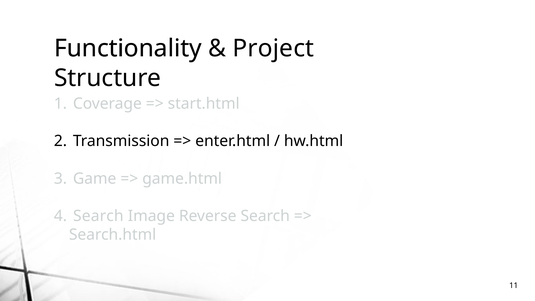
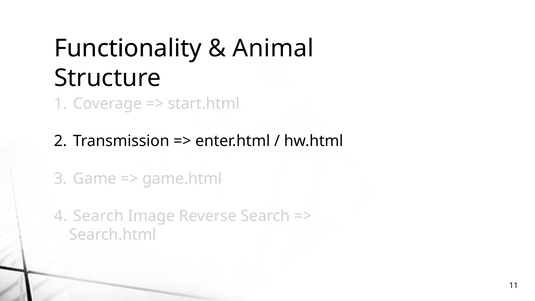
Project: Project -> Animal
